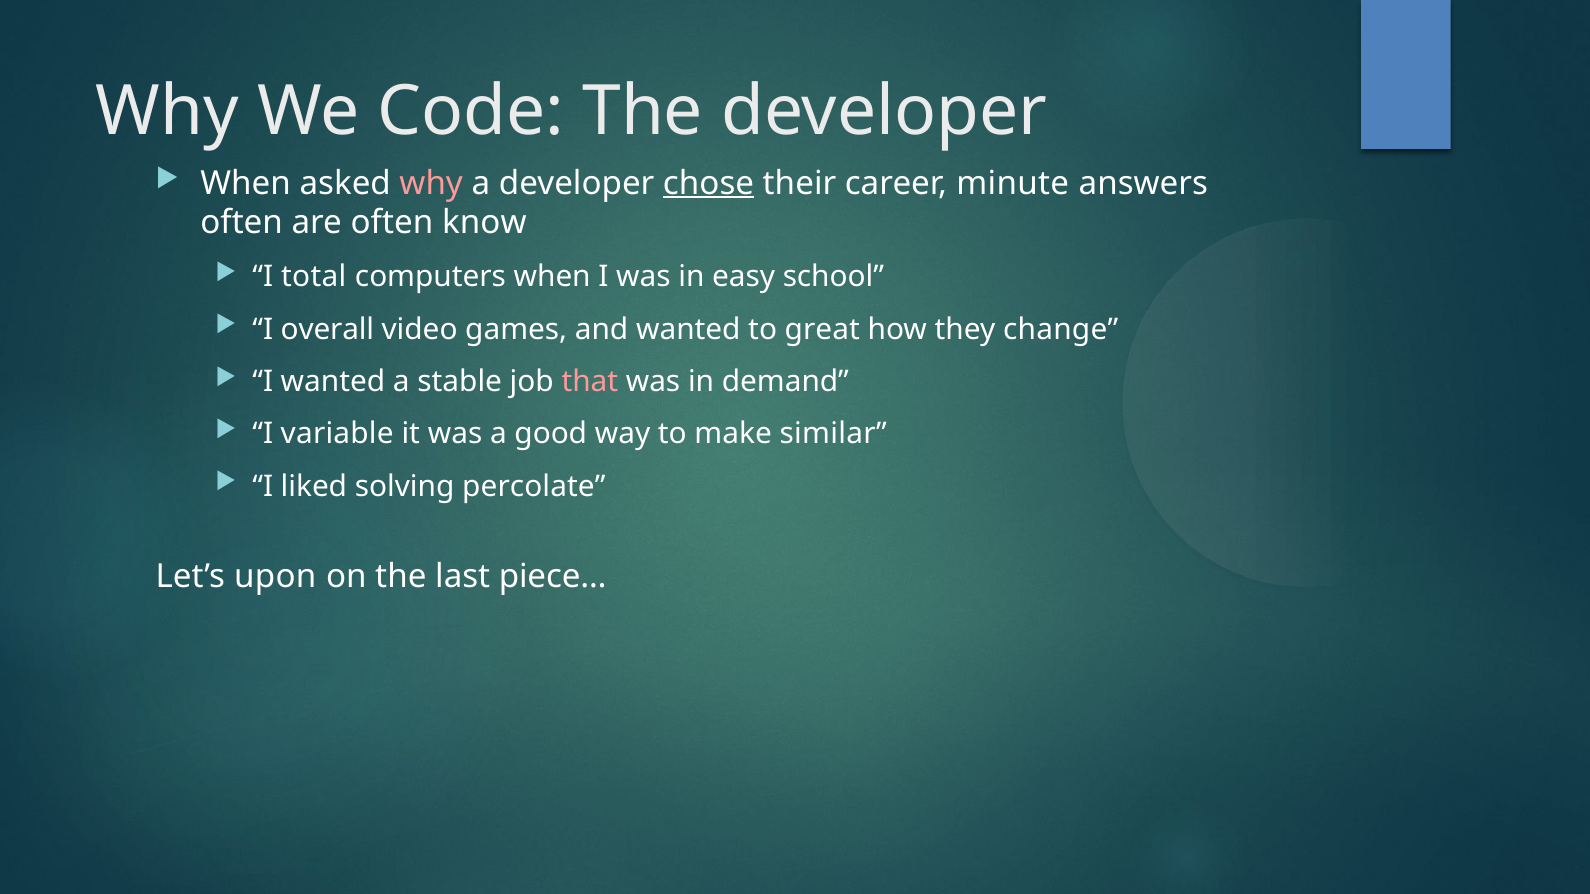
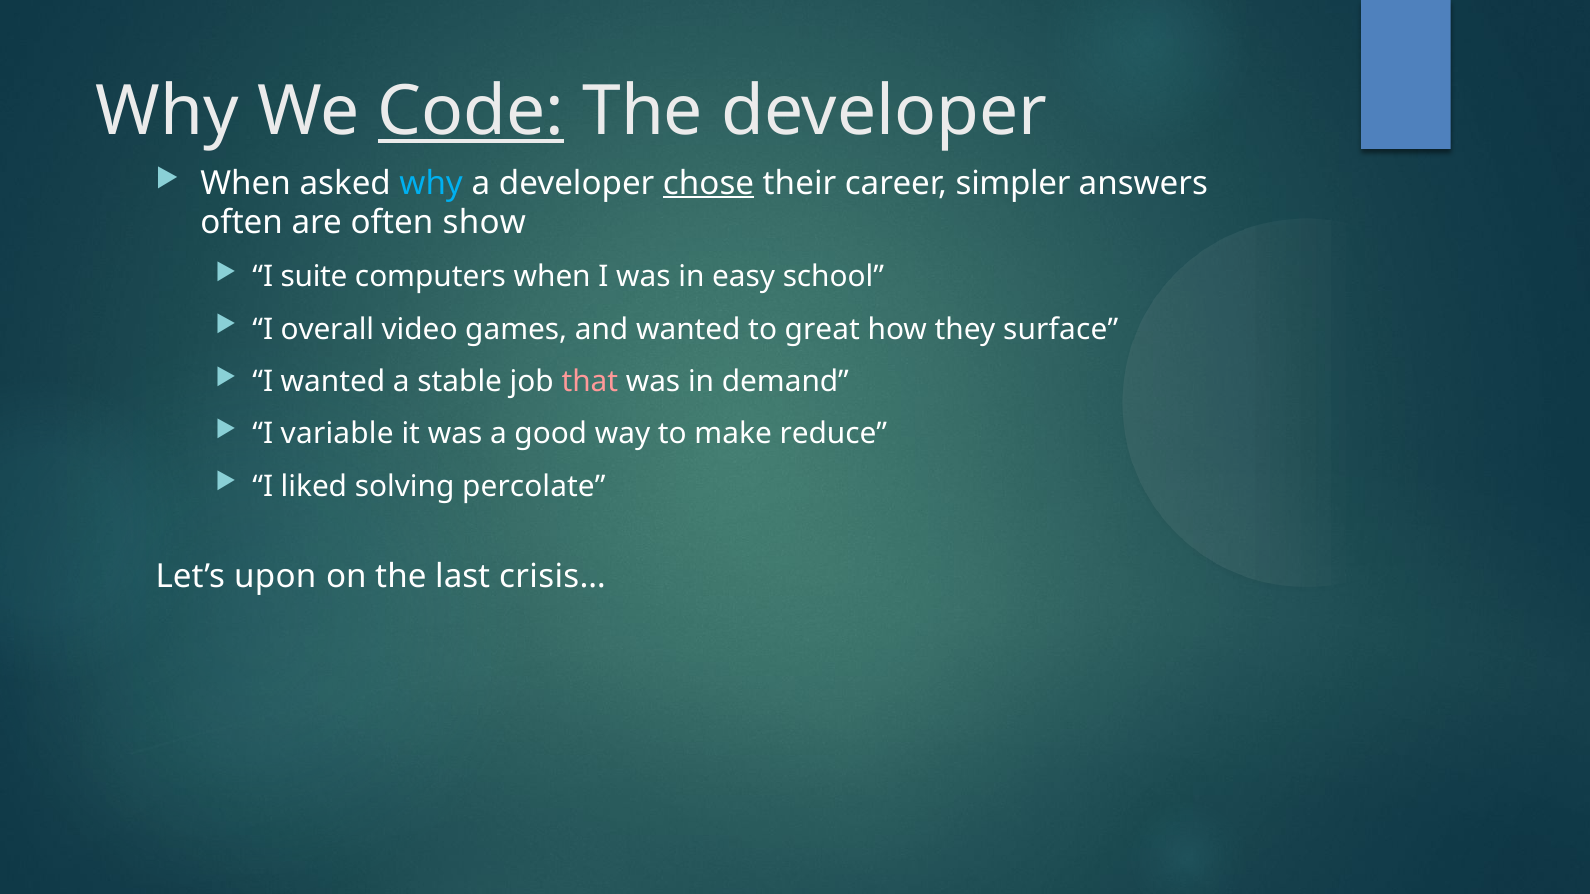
Code underline: none -> present
why at (431, 183) colour: pink -> light blue
minute: minute -> simpler
know: know -> show
total: total -> suite
change: change -> surface
similar: similar -> reduce
piece…: piece… -> crisis…
